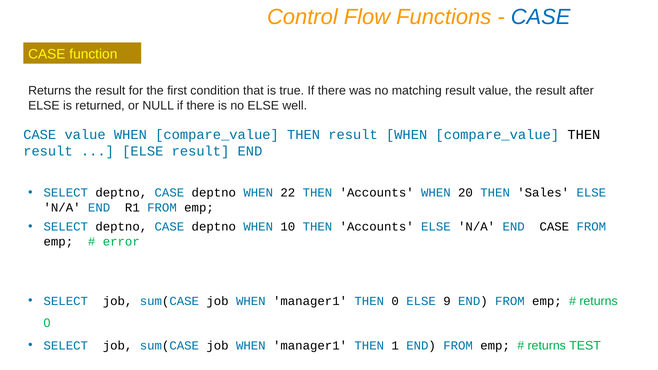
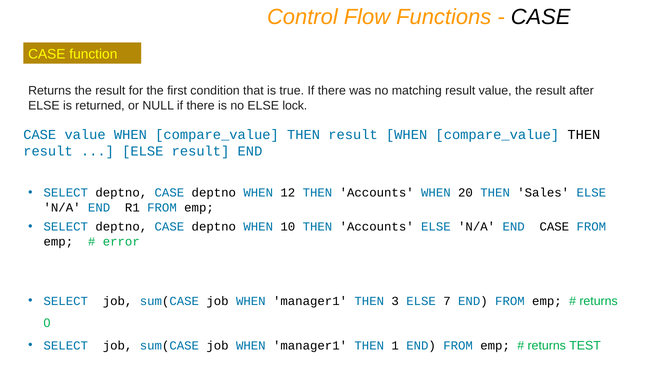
CASE at (541, 17) colour: blue -> black
well: well -> lock
22: 22 -> 12
THEN 0: 0 -> 3
9: 9 -> 7
